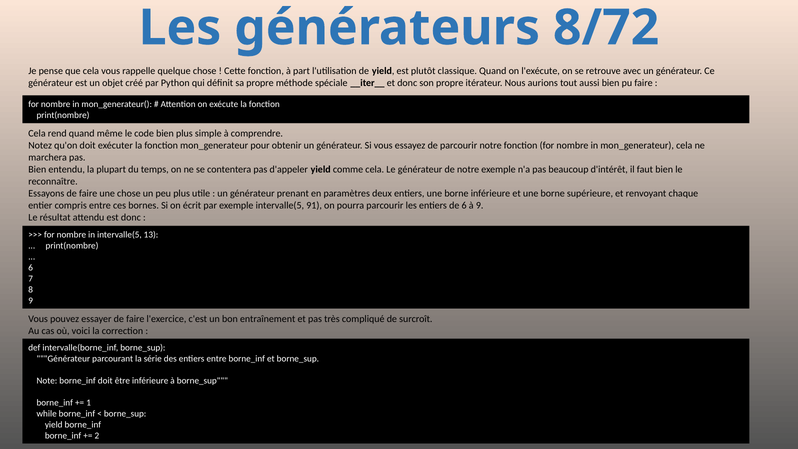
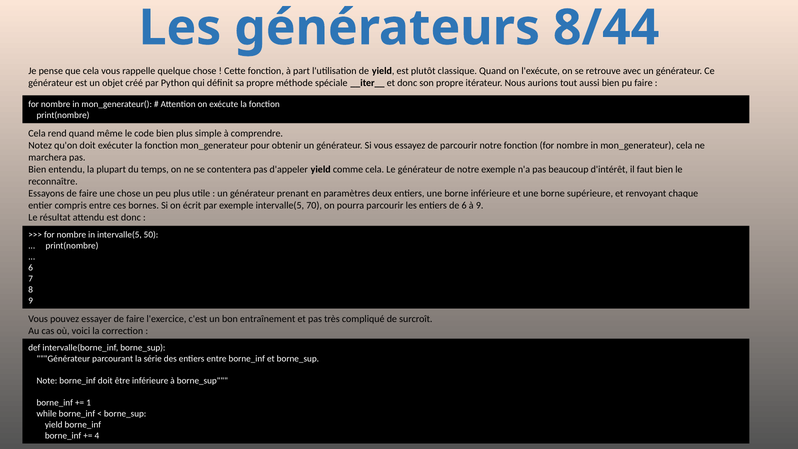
8/72: 8/72 -> 8/44
91: 91 -> 70
13: 13 -> 50
2: 2 -> 4
